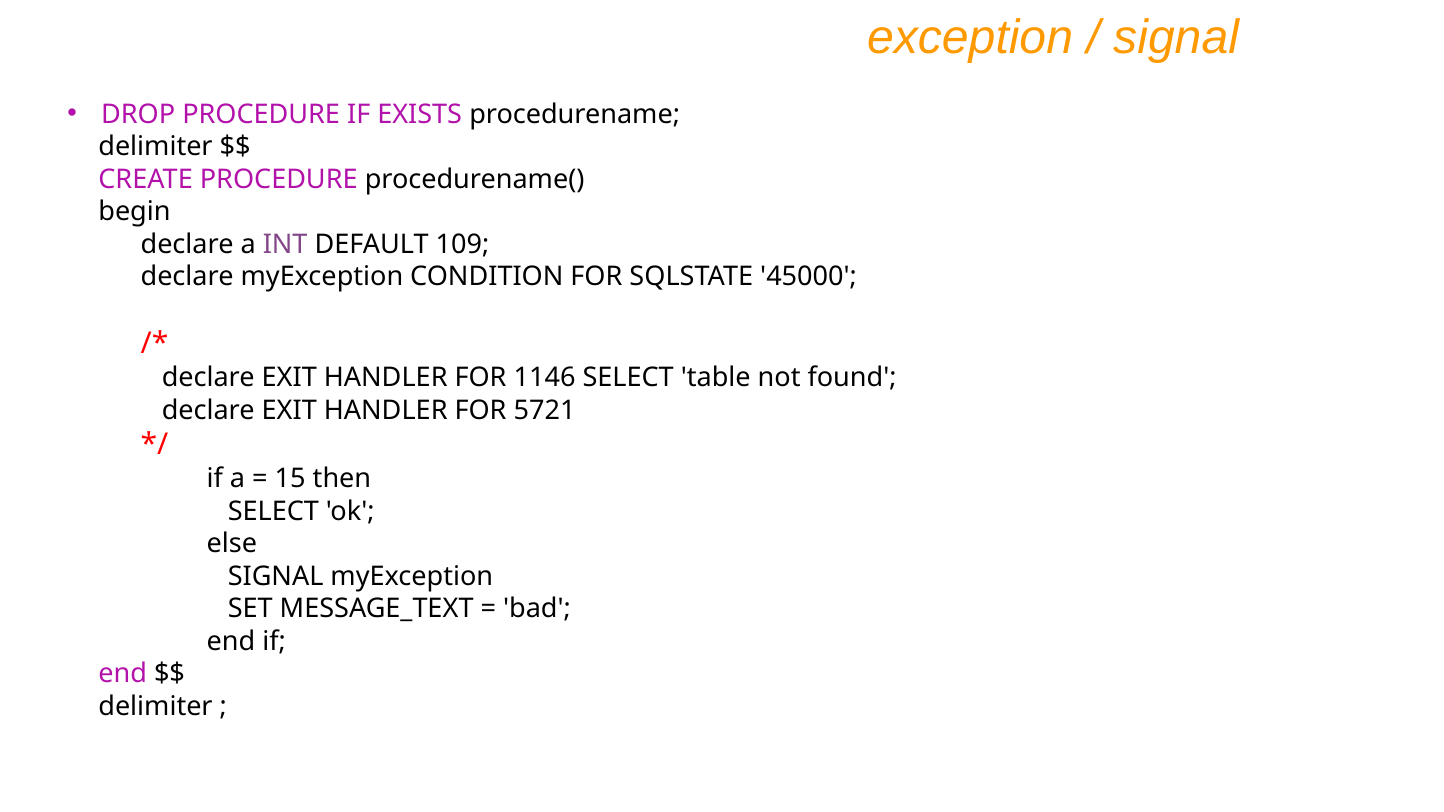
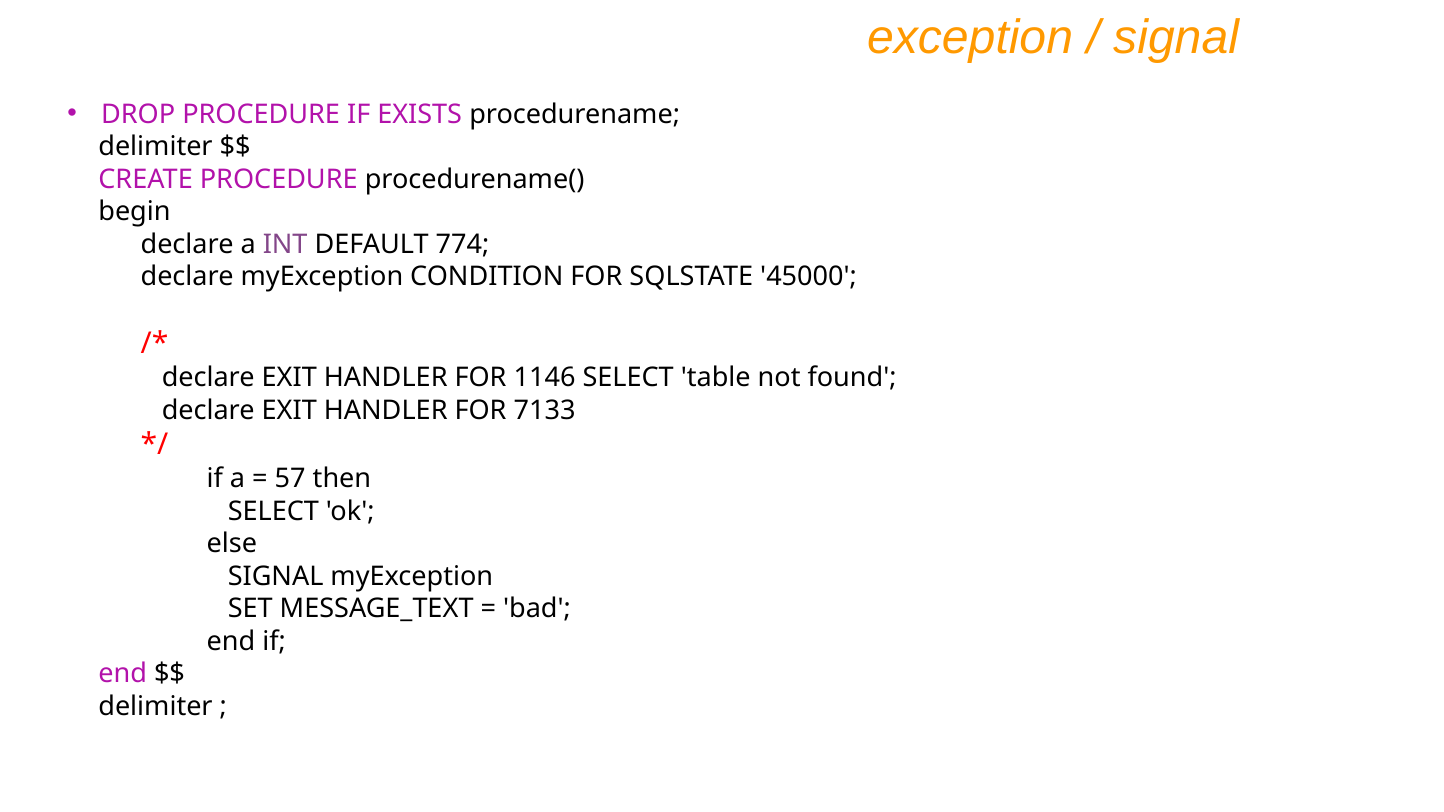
109: 109 -> 774
5721: 5721 -> 7133
15: 15 -> 57
